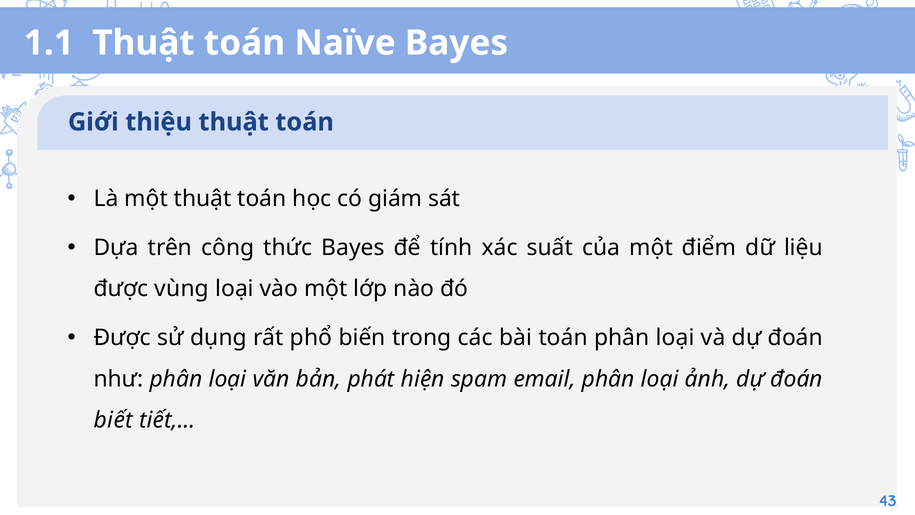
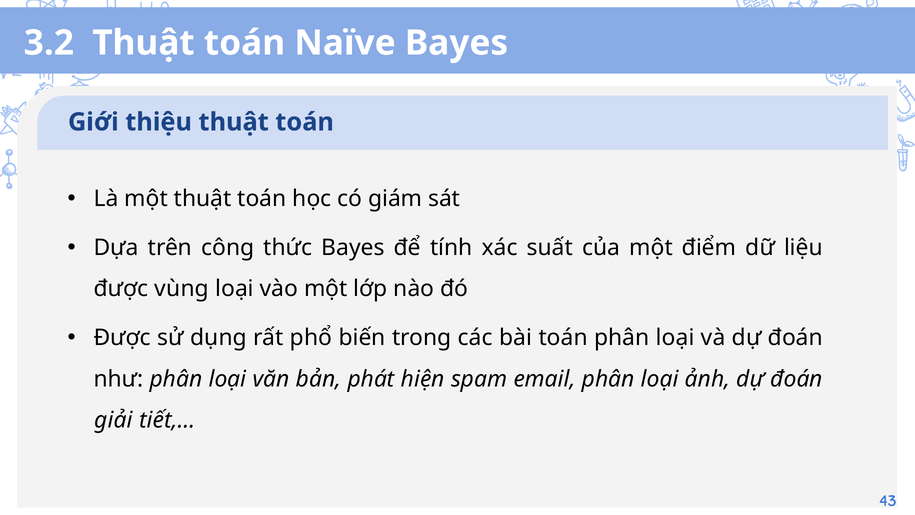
1.1: 1.1 -> 3.2
biết: biết -> giải
